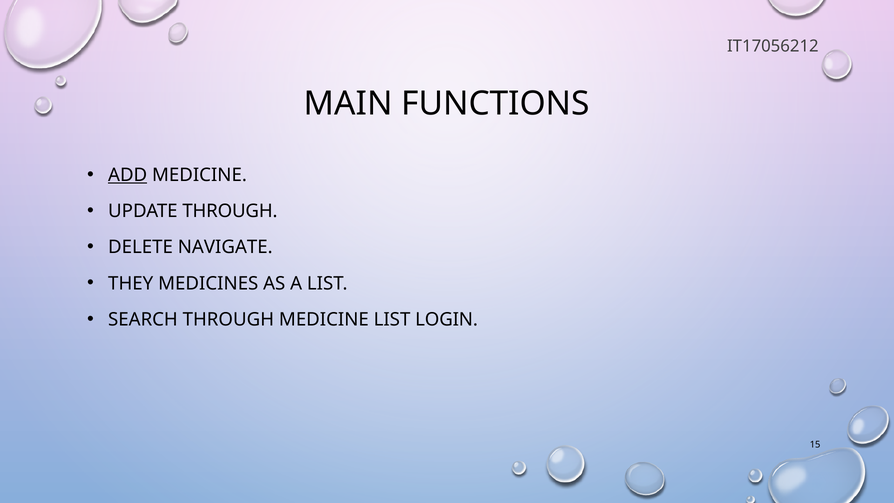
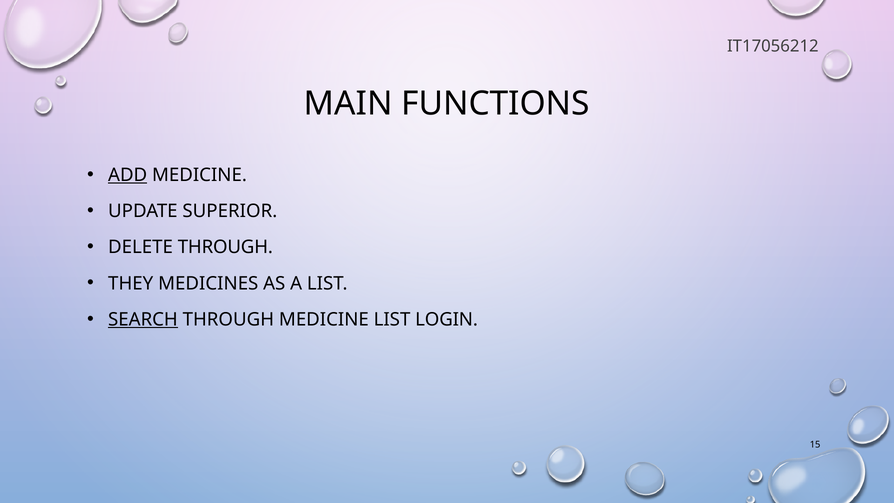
UPDATE THROUGH: THROUGH -> SUPERIOR
DELETE NAVIGATE: NAVIGATE -> THROUGH
SEARCH underline: none -> present
